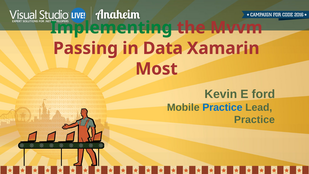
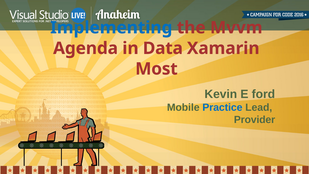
Implementing colour: green -> blue
Passing: Passing -> Agenda
Practice at (254, 120): Practice -> Provider
